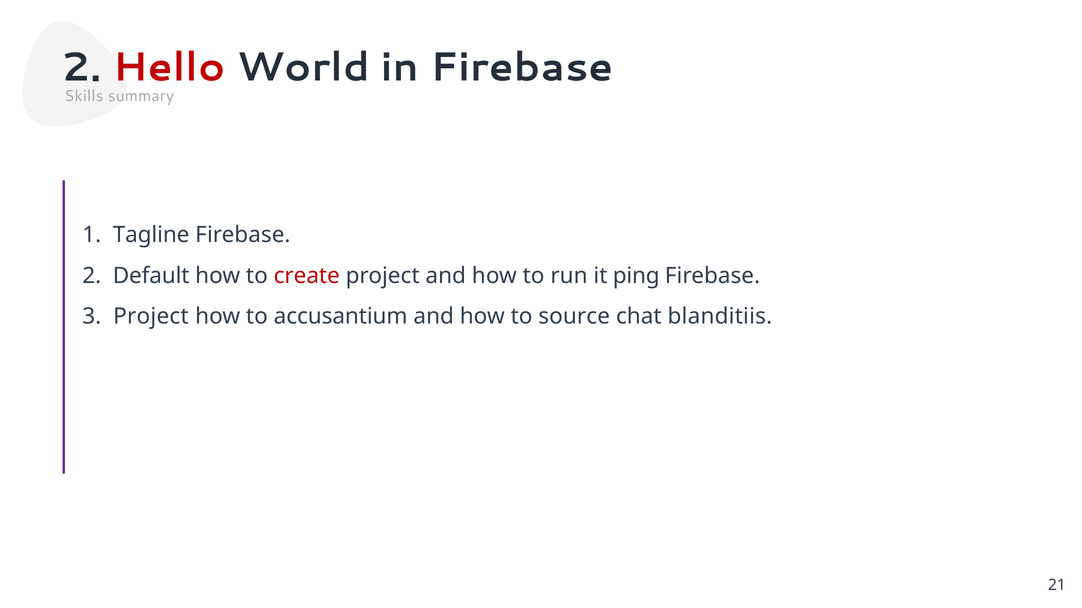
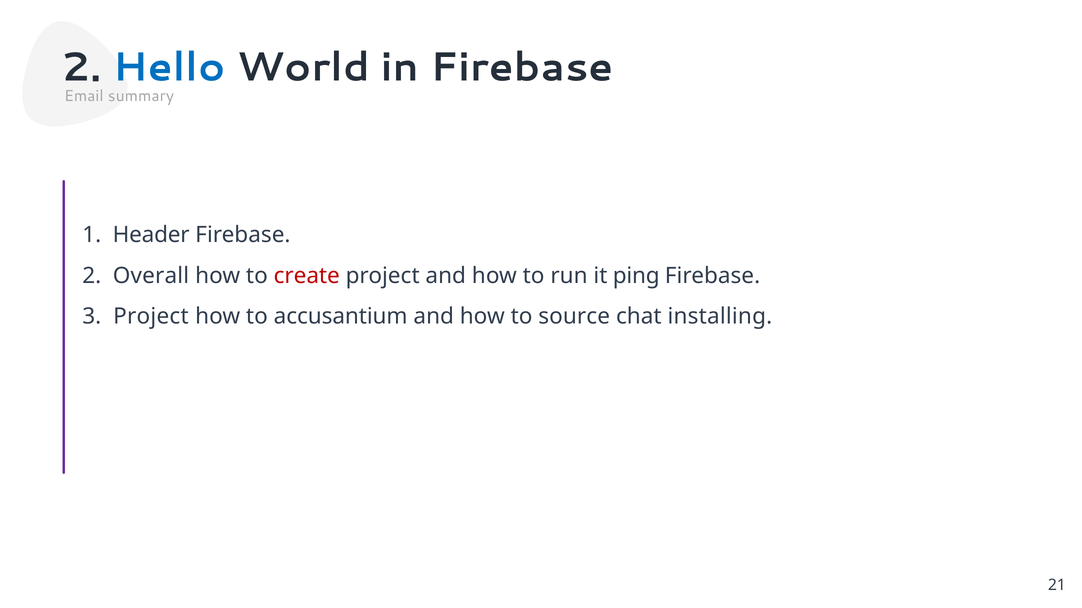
Hello colour: red -> blue
Skills: Skills -> Email
Tagline: Tagline -> Header
Default: Default -> Overall
blanditiis: blanditiis -> installing
